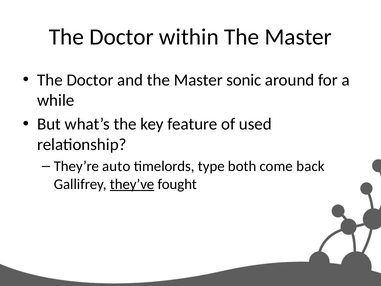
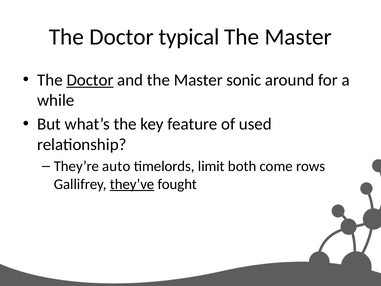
within: within -> typical
Doctor at (90, 80) underline: none -> present
type: type -> limit
back: back -> rows
